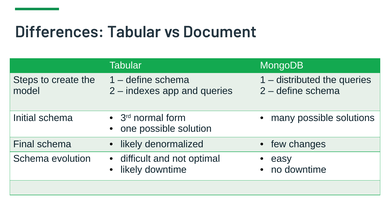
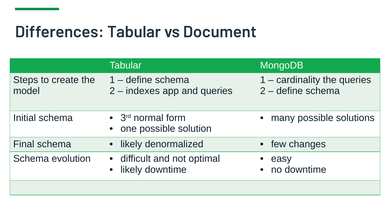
distributed: distributed -> cardinality
